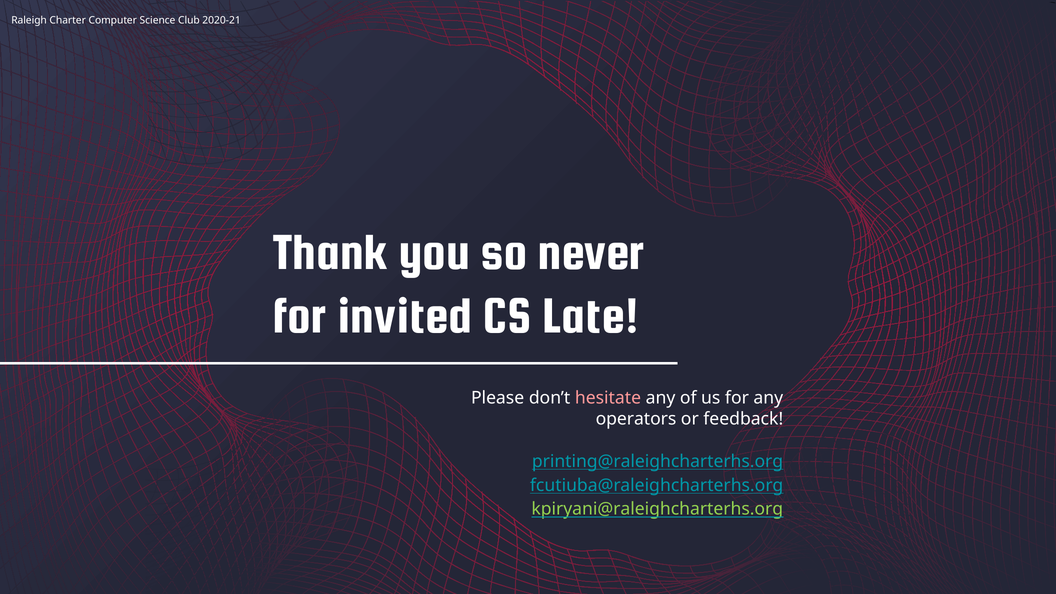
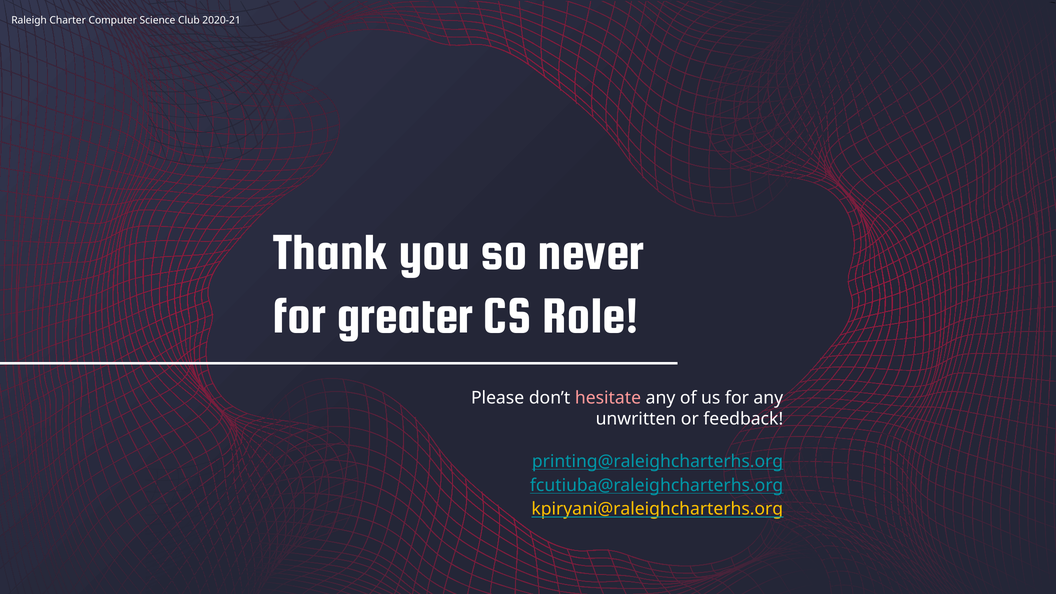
invited: invited -> greater
Late: Late -> Role
operators: operators -> unwritten
kpiryani@raleighcharterhs.org colour: light green -> yellow
